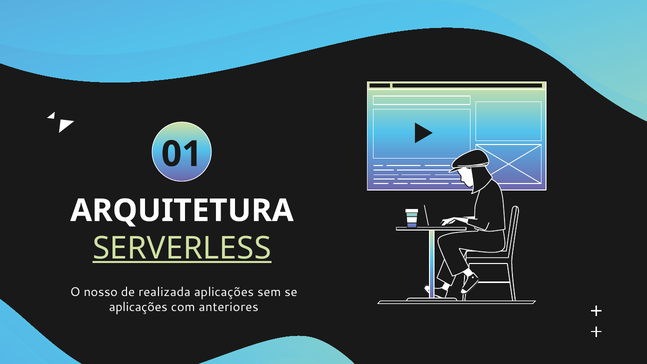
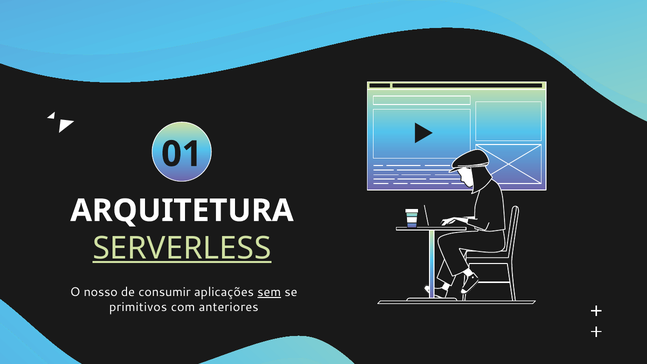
realizada: realizada -> consumir
sem underline: none -> present
aplicações at (138, 307): aplicações -> primitivos
